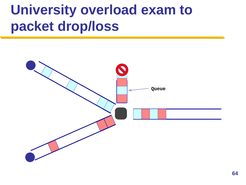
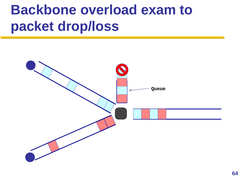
University: University -> Backbone
